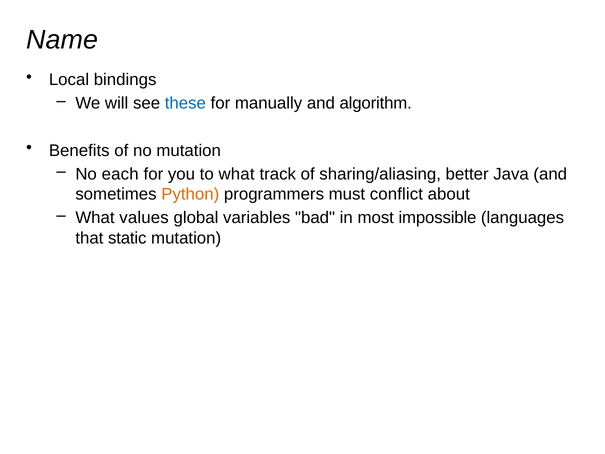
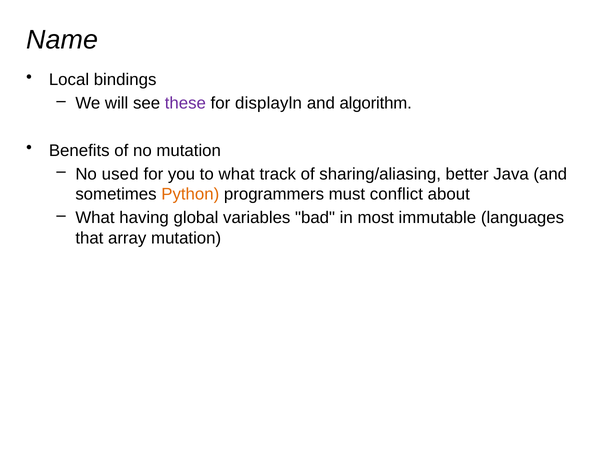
these colour: blue -> purple
manually: manually -> displayln
each: each -> used
values: values -> having
impossible: impossible -> immutable
static: static -> array
